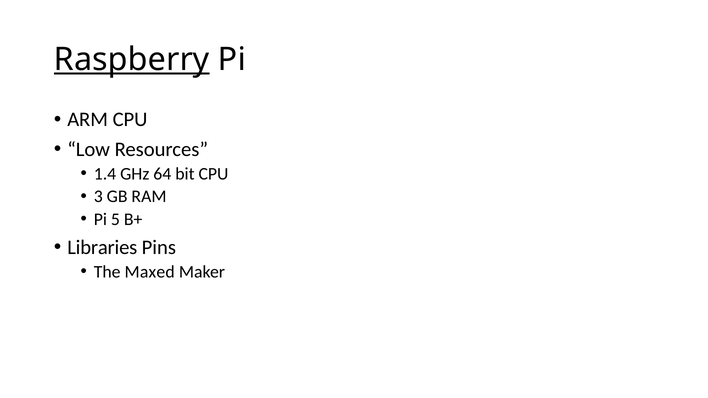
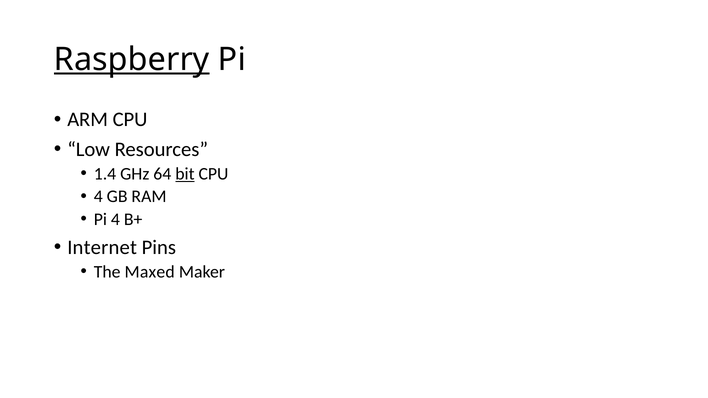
bit underline: none -> present
3 at (98, 197): 3 -> 4
Pi 5: 5 -> 4
Libraries: Libraries -> Internet
